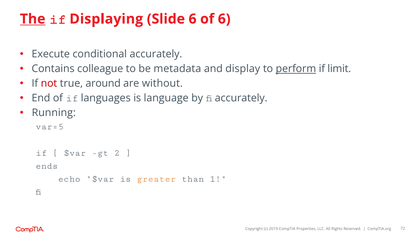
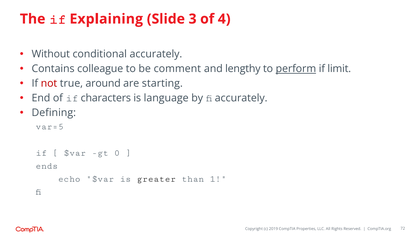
The underline: present -> none
Displaying: Displaying -> Explaining
Slide 6: 6 -> 3
of 6: 6 -> 4
Execute: Execute -> Without
metadata: metadata -> comment
display: display -> lengthy
without: without -> starting
languages: languages -> characters
Running: Running -> Defining
2: 2 -> 0
greater colour: orange -> black
